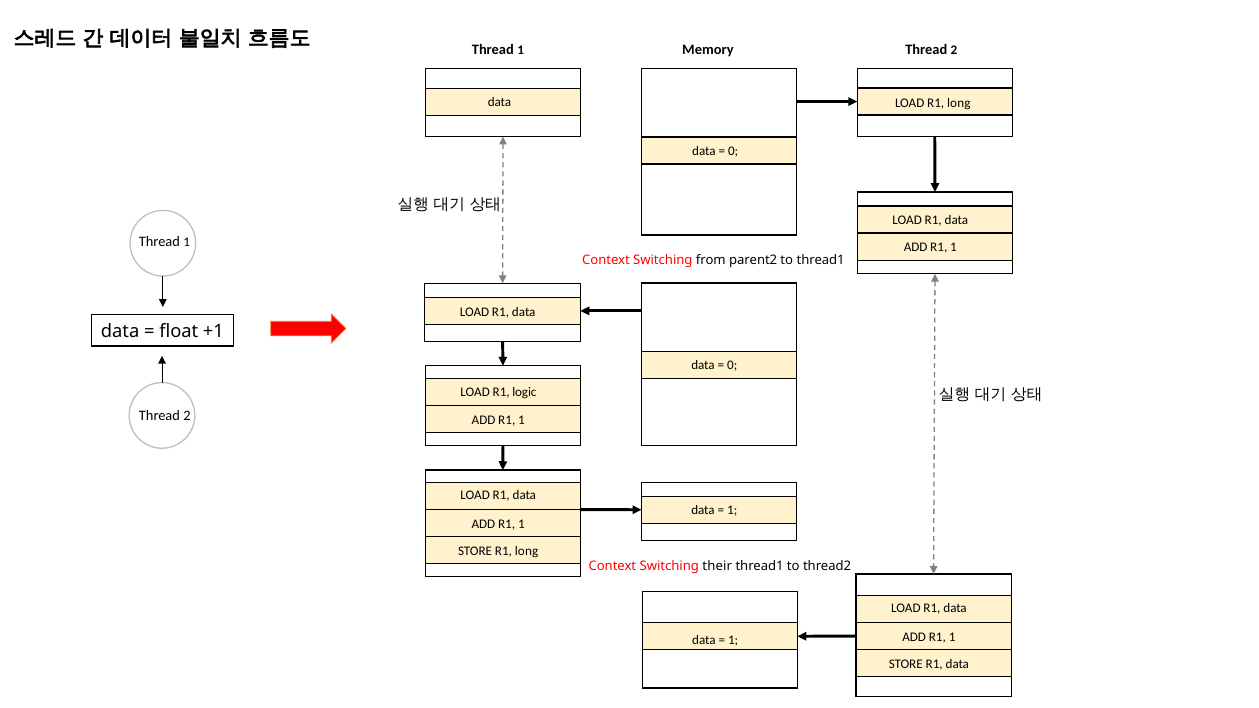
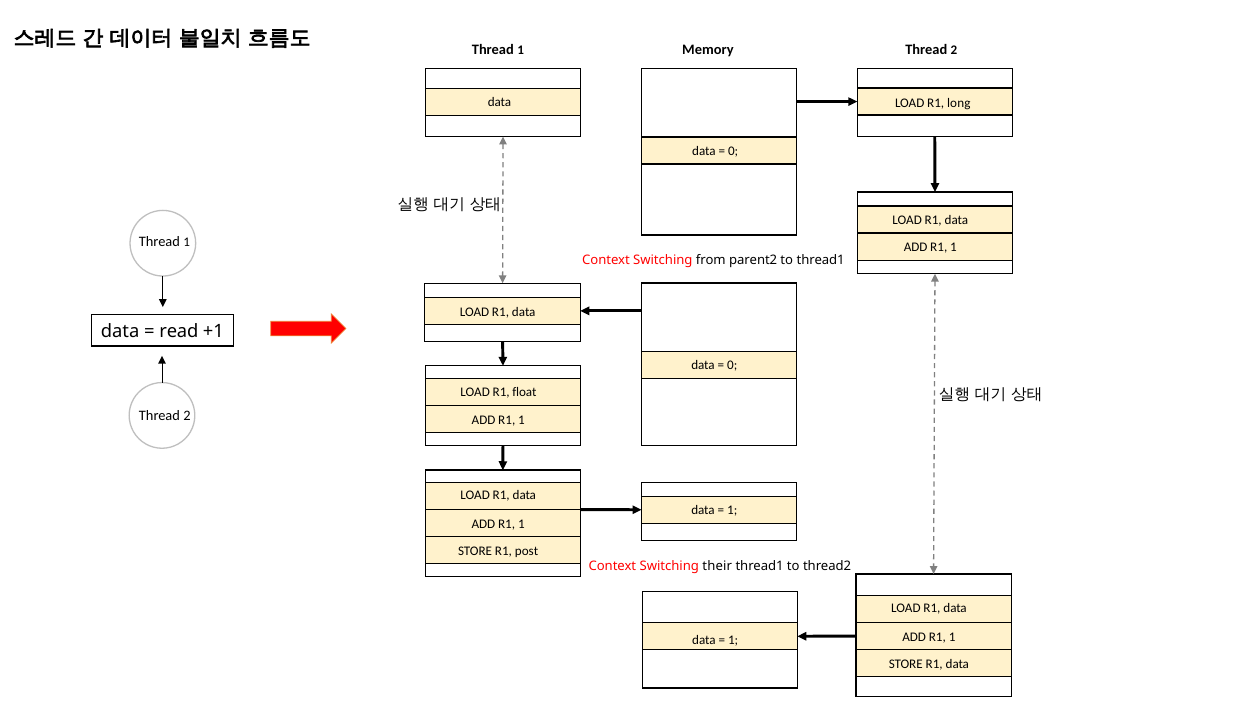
float: float -> read
logic: logic -> float
STORE R1 long: long -> post
